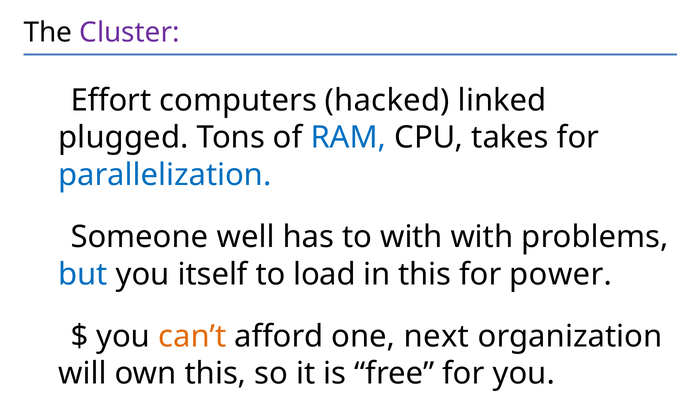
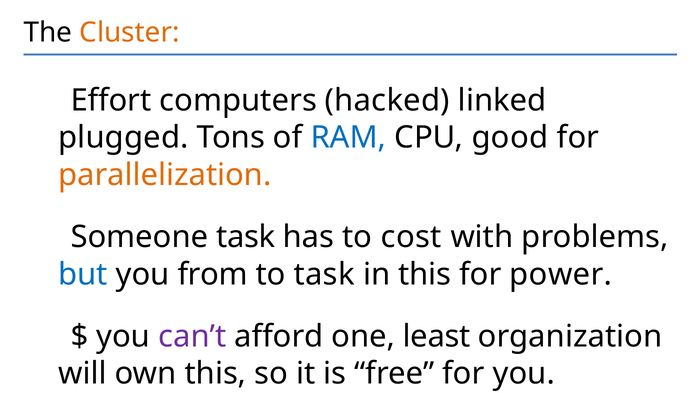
Cluster colour: purple -> orange
takes: takes -> good
parallelization colour: blue -> orange
Someone well: well -> task
to with: with -> cost
itself: itself -> from
to load: load -> task
can’t colour: orange -> purple
next: next -> least
